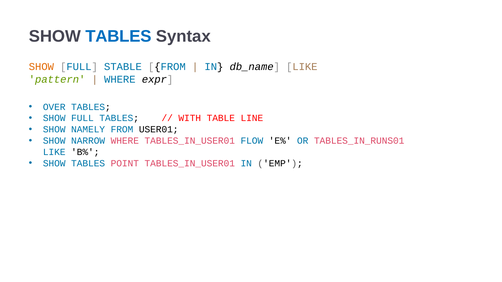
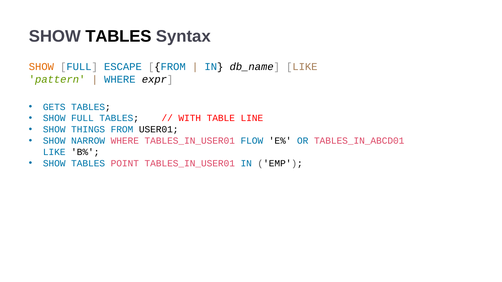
TABLES at (118, 36) colour: blue -> black
STABLE: STABLE -> ESCAPE
OVER: OVER -> GETS
NAMELY: NAMELY -> THINGS
TABLES_IN_RUNS01: TABLES_IN_RUNS01 -> TABLES_IN_ABCD01
